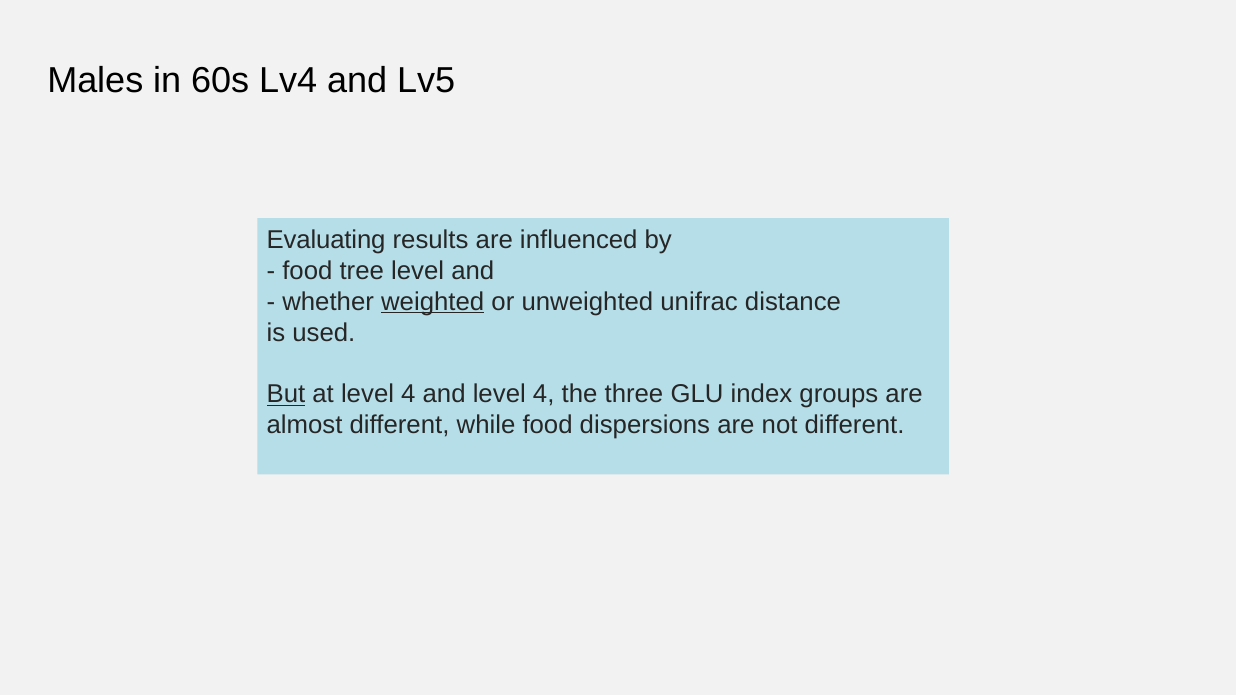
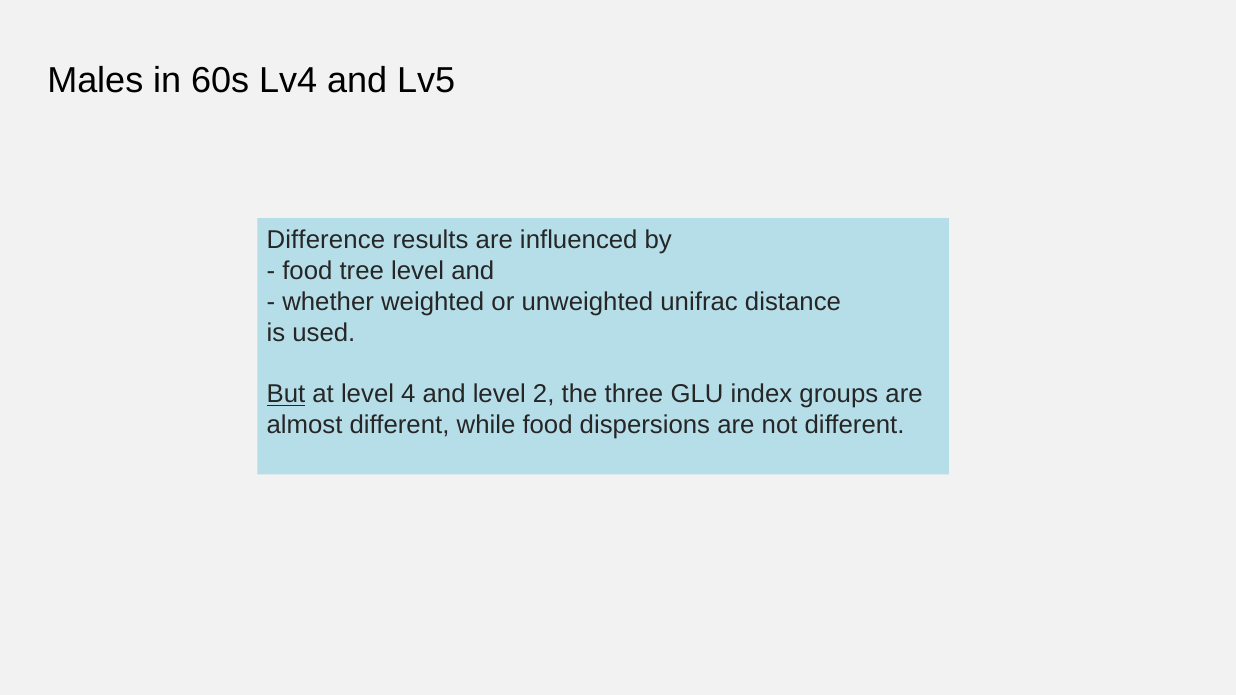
Evaluating: Evaluating -> Difference
weighted underline: present -> none
and level 4: 4 -> 2
